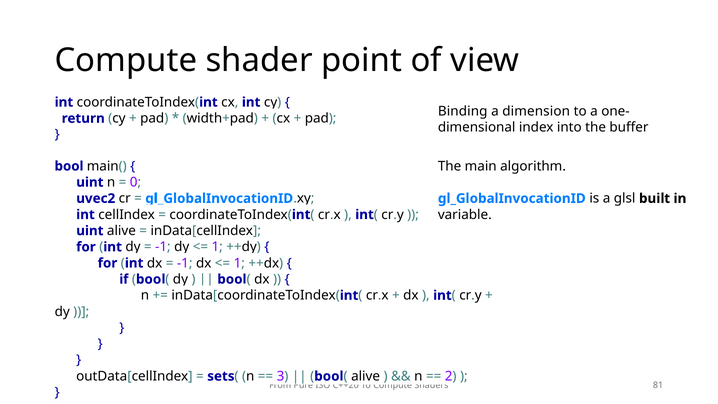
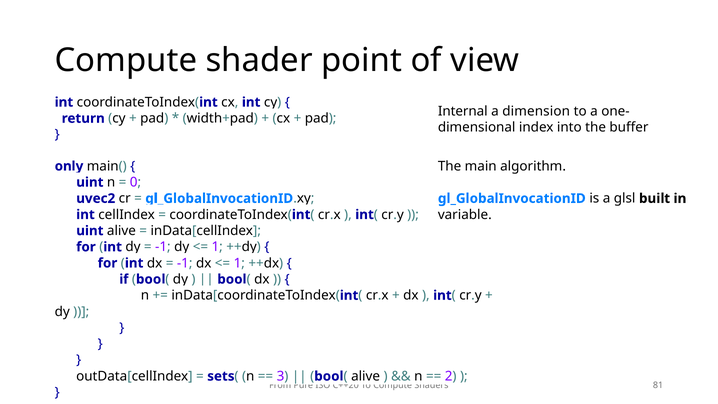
Binding: Binding -> Internal
bool at (69, 166): bool -> only
